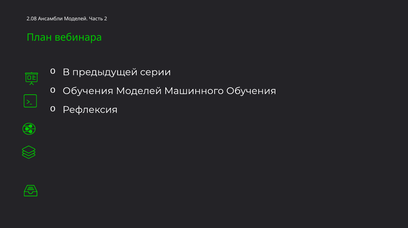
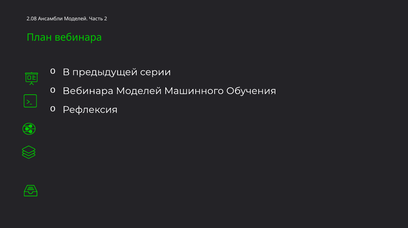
Обучения at (88, 91): Обучения -> Вебинара
